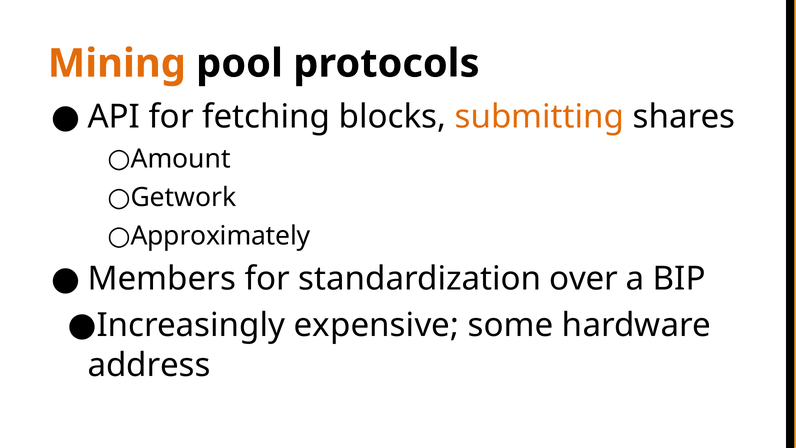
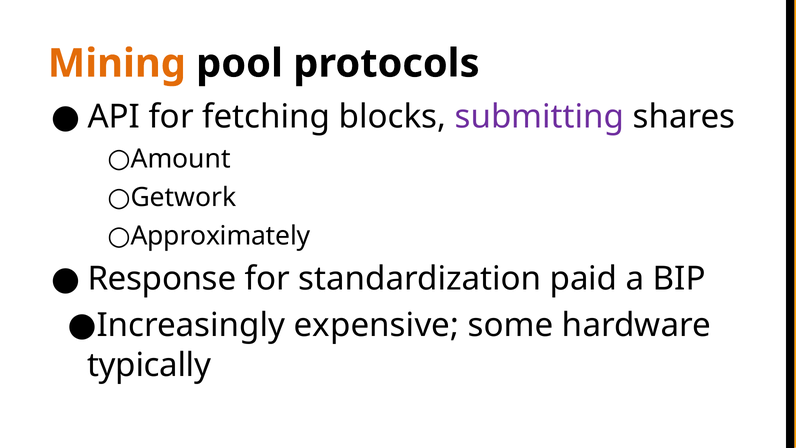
submitting colour: orange -> purple
Members: Members -> Response
over: over -> paid
address: address -> typically
